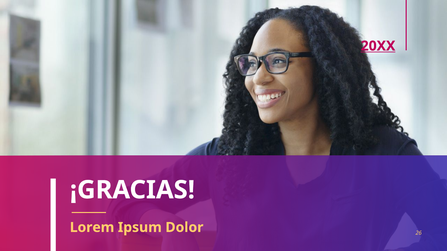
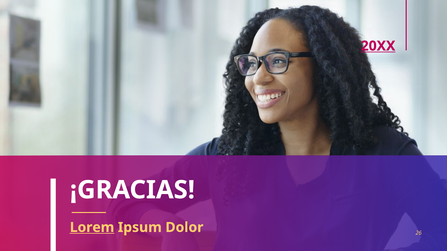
Lorem underline: none -> present
